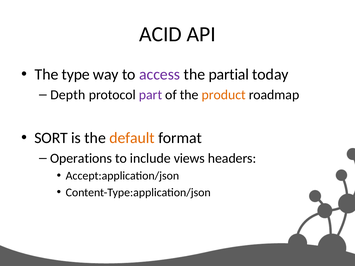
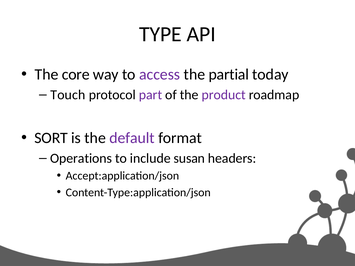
ACID: ACID -> TYPE
type: type -> core
Depth: Depth -> Touch
product colour: orange -> purple
default colour: orange -> purple
views: views -> susan
